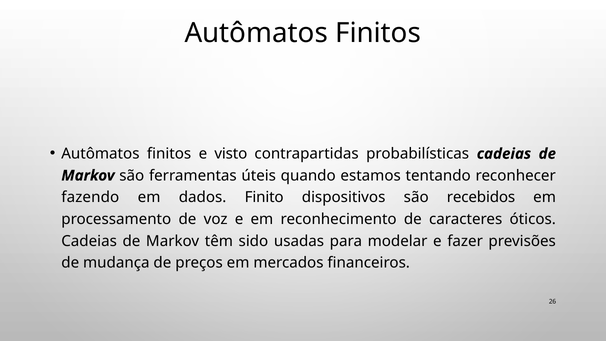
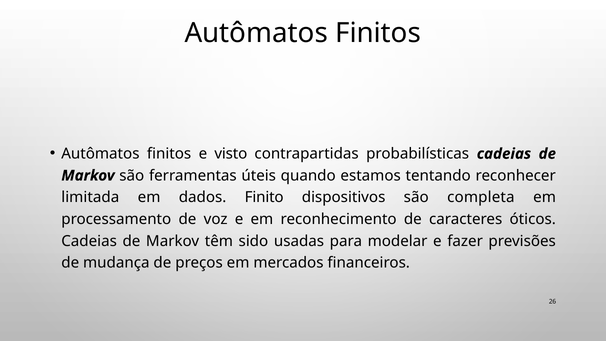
fazendo: fazendo -> limitada
recebidos: recebidos -> completa
